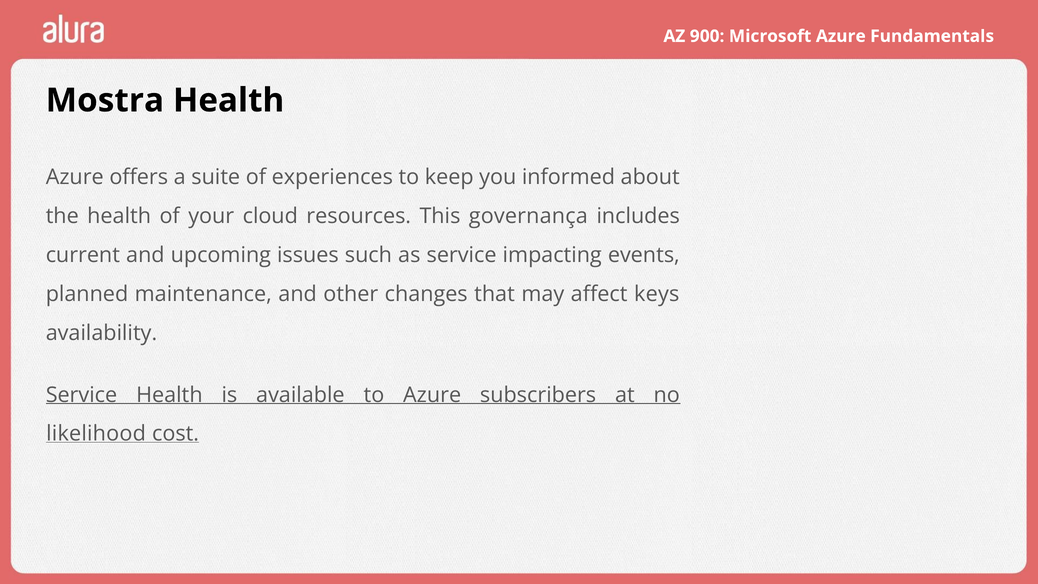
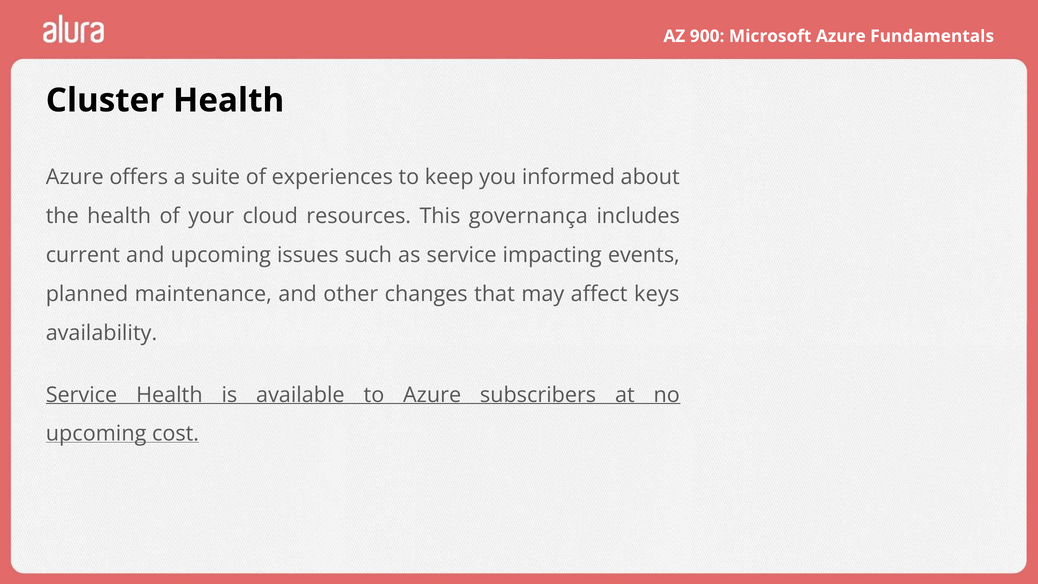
Mostra: Mostra -> Cluster
likelihood at (96, 434): likelihood -> upcoming
